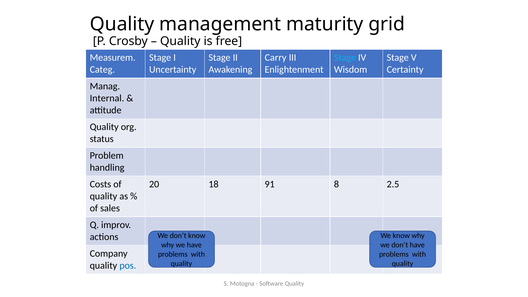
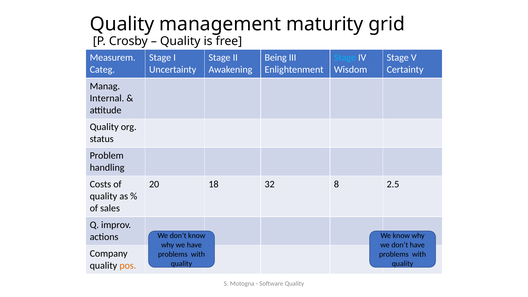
Carry: Carry -> Being
91: 91 -> 32
pos colour: blue -> orange
